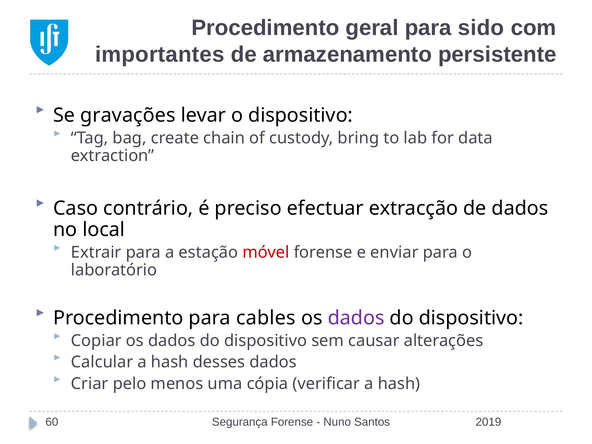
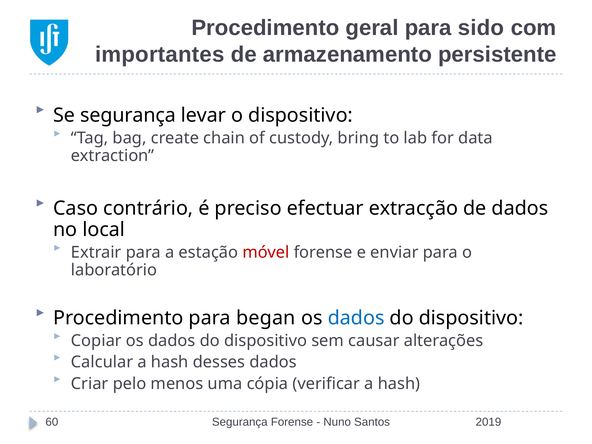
Se gravações: gravações -> segurança
cables: cables -> began
dados at (356, 318) colour: purple -> blue
